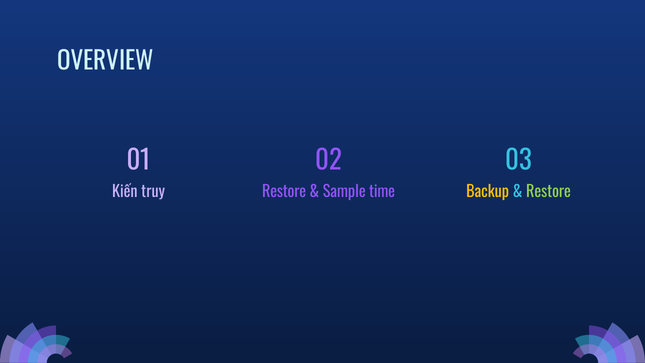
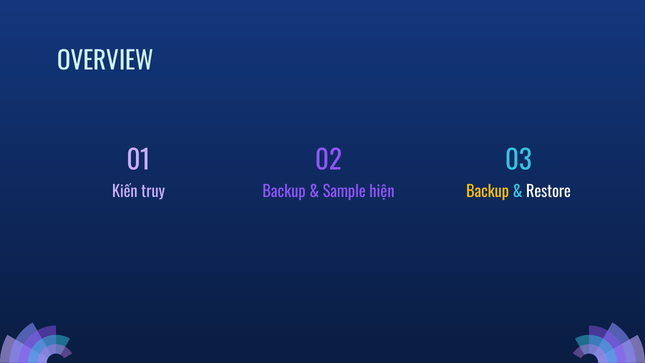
Restore at (284, 192): Restore -> Backup
time: time -> hiện
Restore at (548, 192) colour: light green -> white
